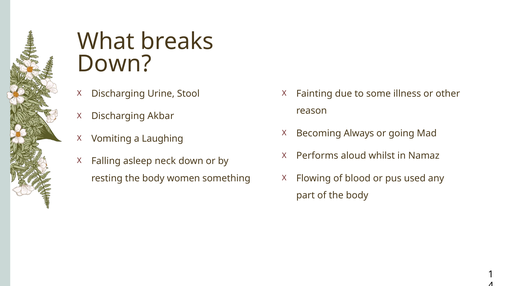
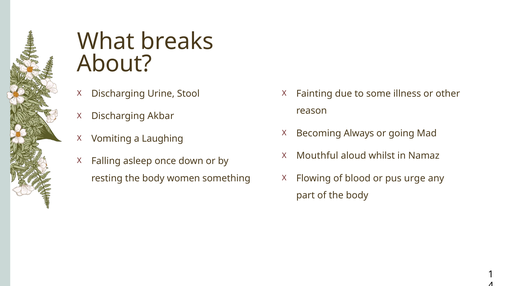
Down at (114, 64): Down -> About
Performs: Performs -> Mouthful
neck: neck -> once
used: used -> urge
